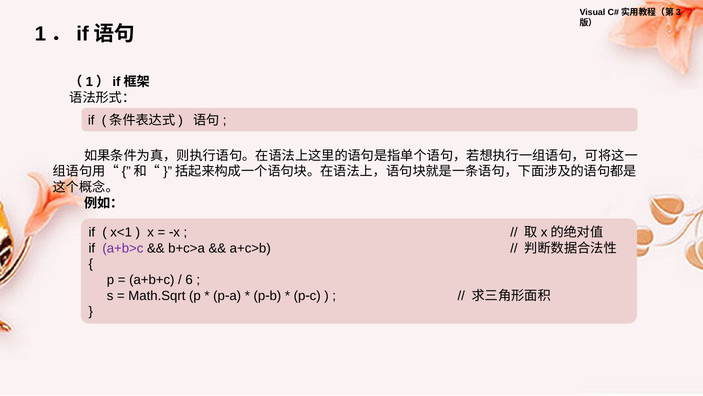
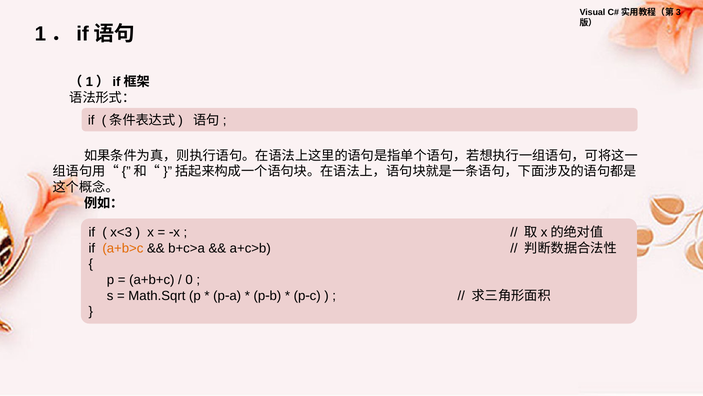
x<1: x<1 -> x<3
a+b>c colour: purple -> orange
6: 6 -> 0
